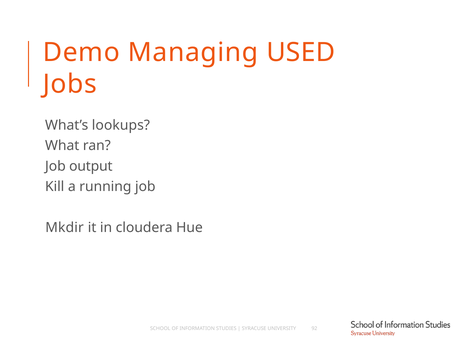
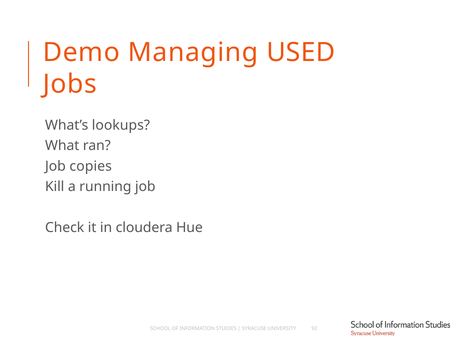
output: output -> copies
Mkdir: Mkdir -> Check
